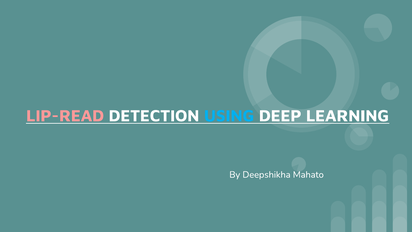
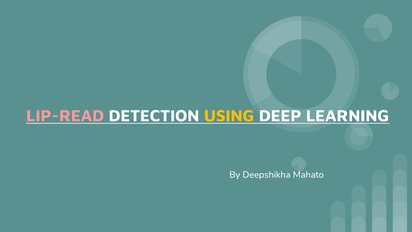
USING colour: light blue -> yellow
